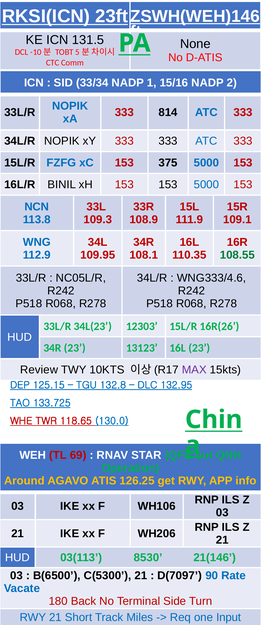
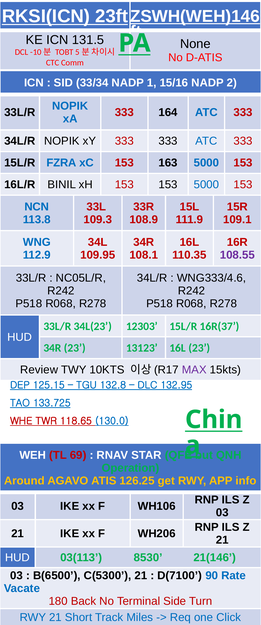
814: 814 -> 164
FZFG: FZFG -> FZRA
375: 375 -> 163
108.55 colour: green -> purple
16R(26: 16R(26 -> 16R(37
D(7097: D(7097 -> D(7100
Input: Input -> Click
